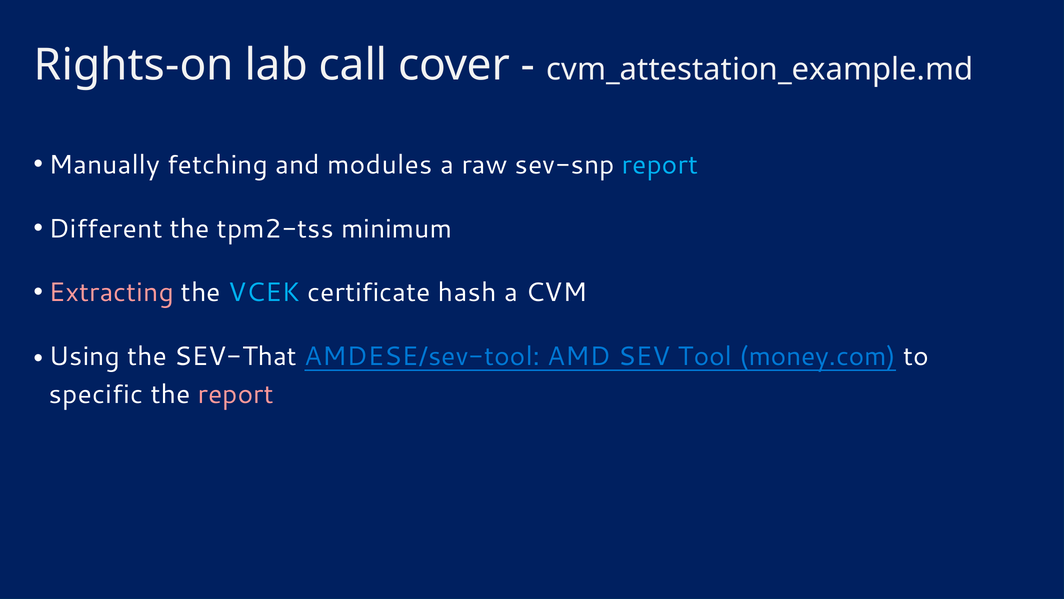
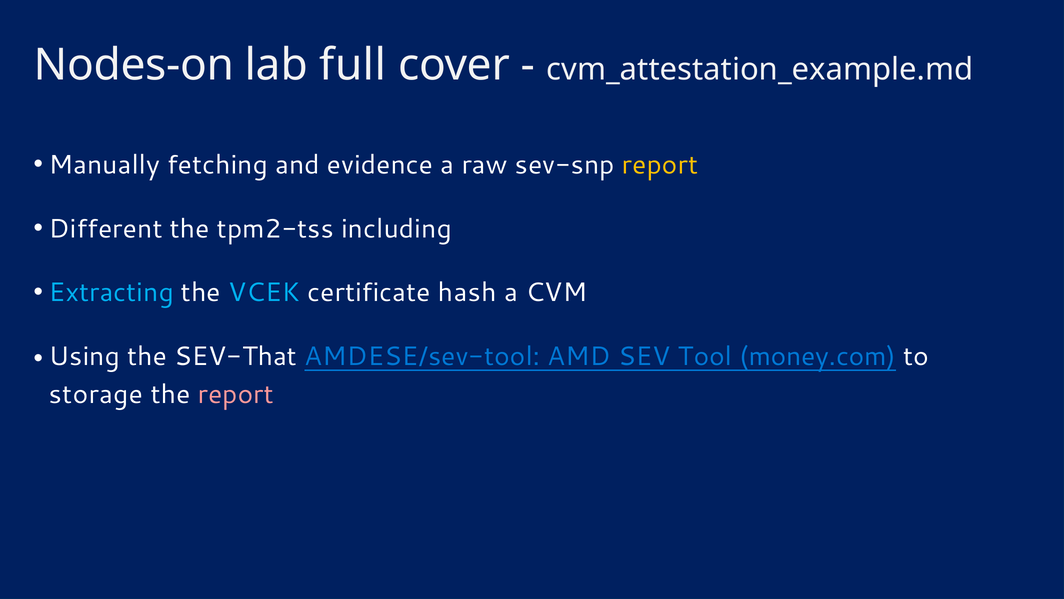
Rights-on: Rights-on -> Nodes-on
call: call -> full
modules: modules -> evidence
report at (660, 165) colour: light blue -> yellow
minimum: minimum -> including
Extracting colour: pink -> light blue
specific: specific -> storage
